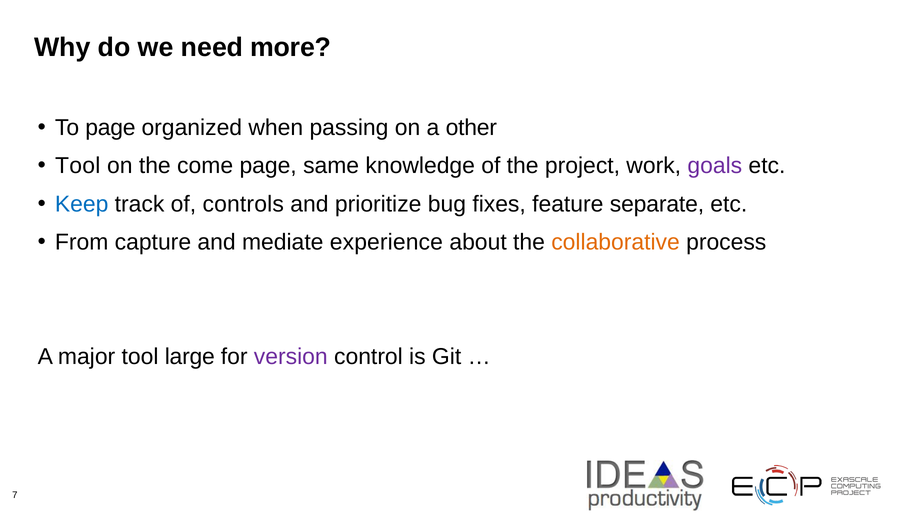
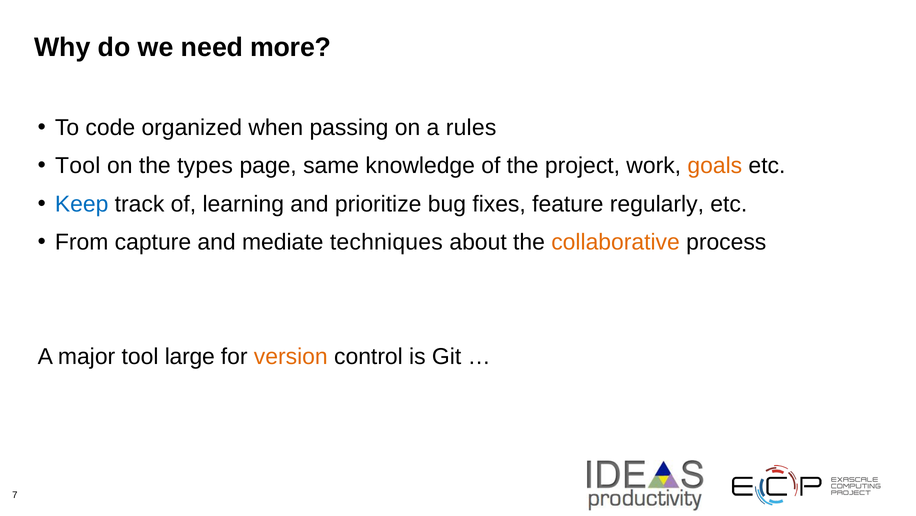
To page: page -> code
other: other -> rules
come: come -> types
goals colour: purple -> orange
controls: controls -> learning
separate: separate -> regularly
experience: experience -> techniques
version colour: purple -> orange
